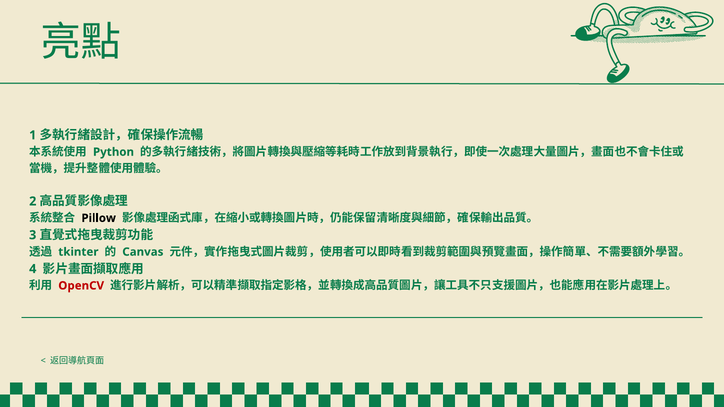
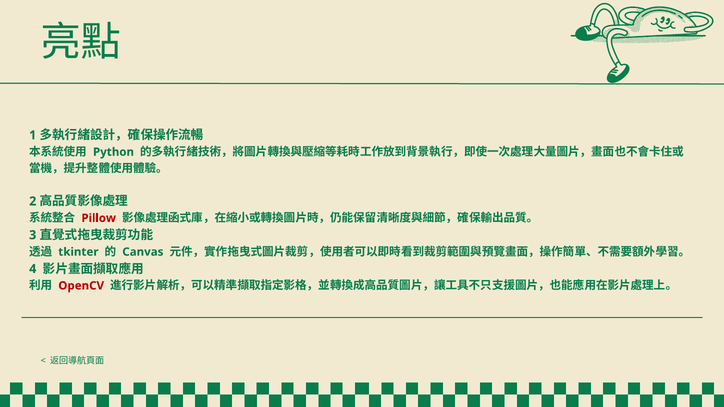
Pillow colour: black -> red
